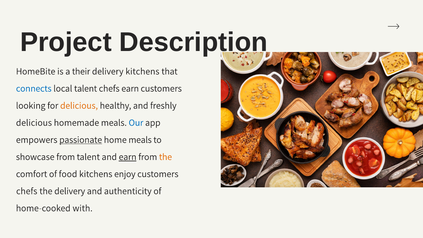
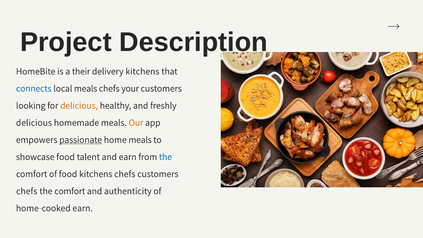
local talent: talent -> meals
chefs earn: earn -> your
Our colour: blue -> orange
showcase from: from -> food
earn at (128, 157) underline: present -> none
the at (165, 157) colour: orange -> blue
kitchens enjoy: enjoy -> chefs
delivery at (70, 191): delivery -> comfort
home-cooked with: with -> earn
